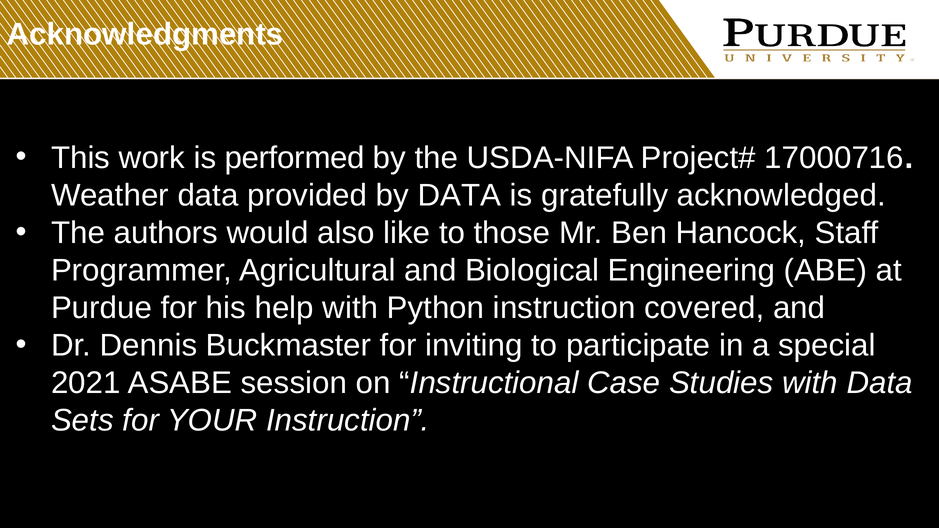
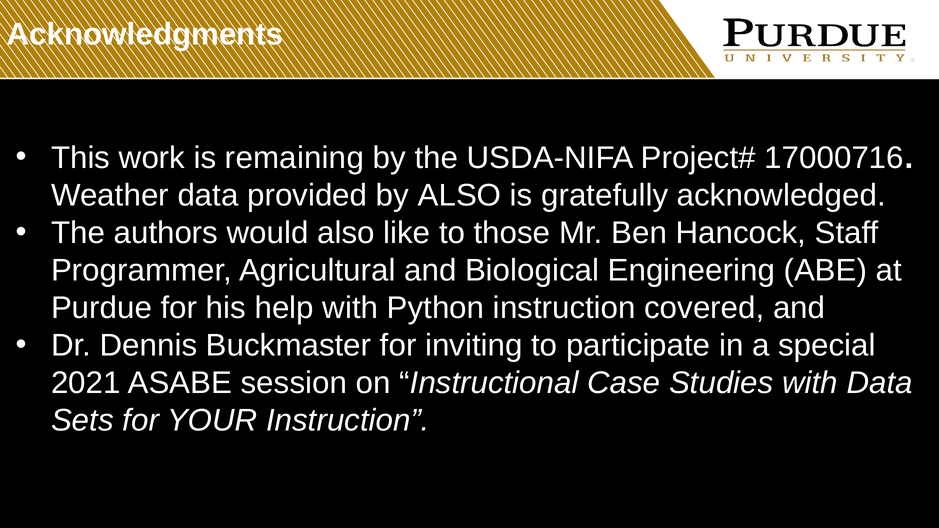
performed: performed -> remaining
by DATA: DATA -> ALSO
